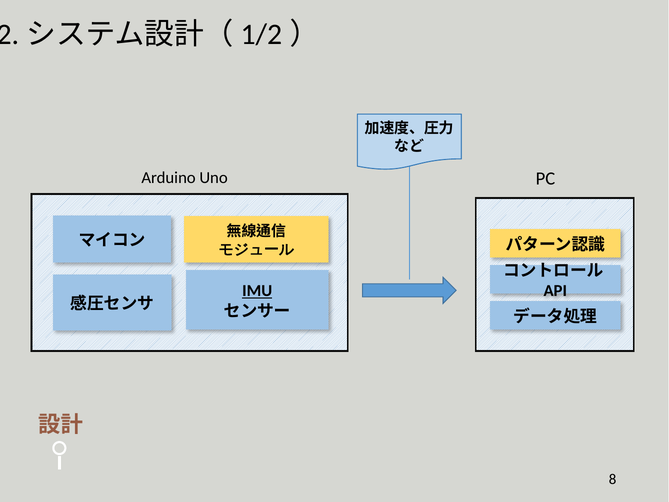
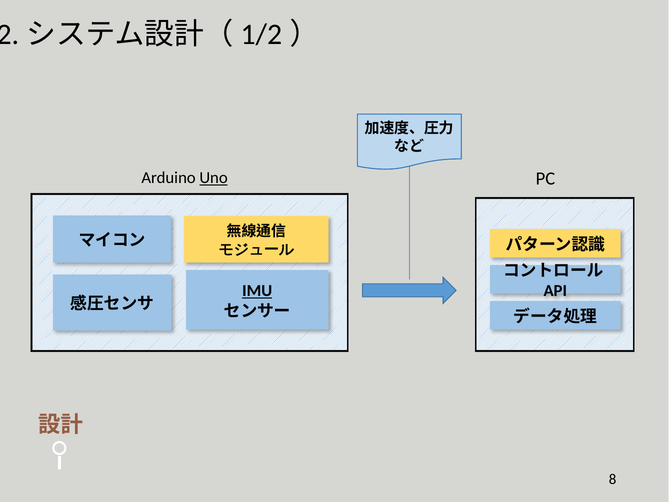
Uno underline: none -> present
